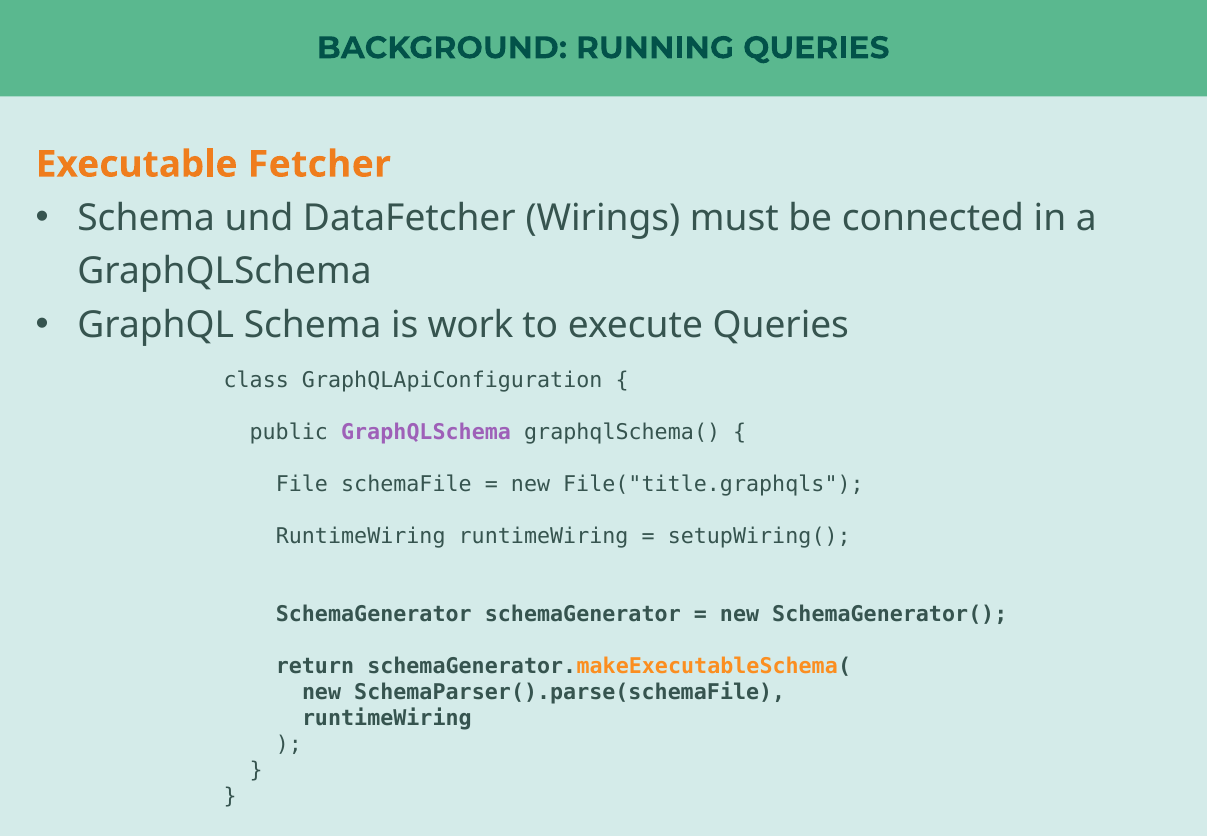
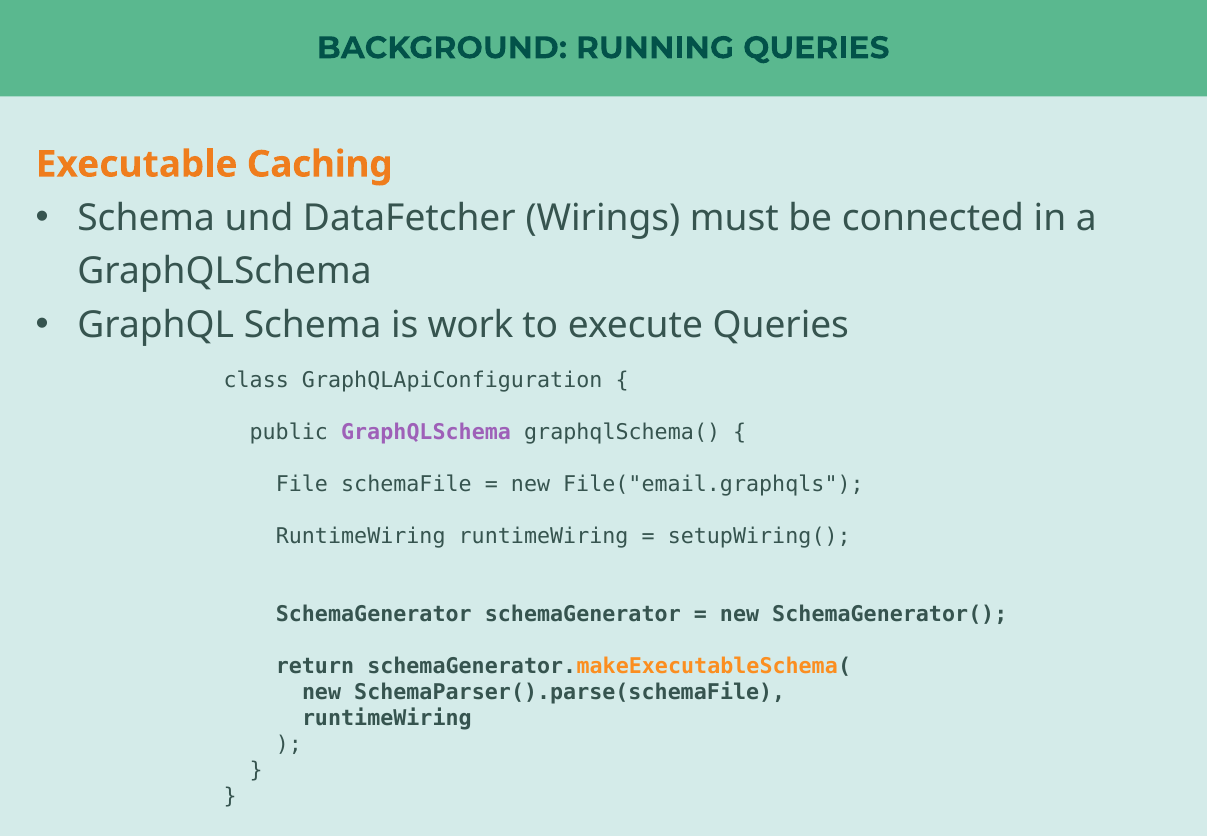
Fetcher: Fetcher -> Caching
File("title.graphqls: File("title.graphqls -> File("email.graphqls
